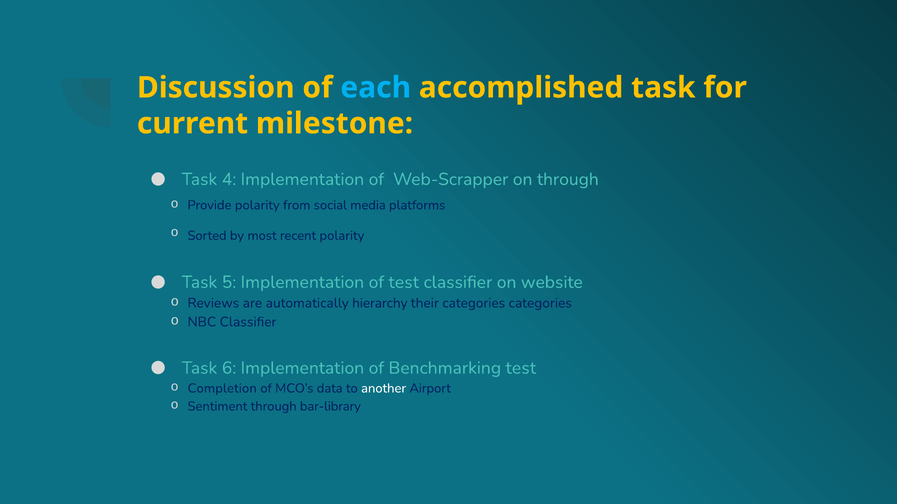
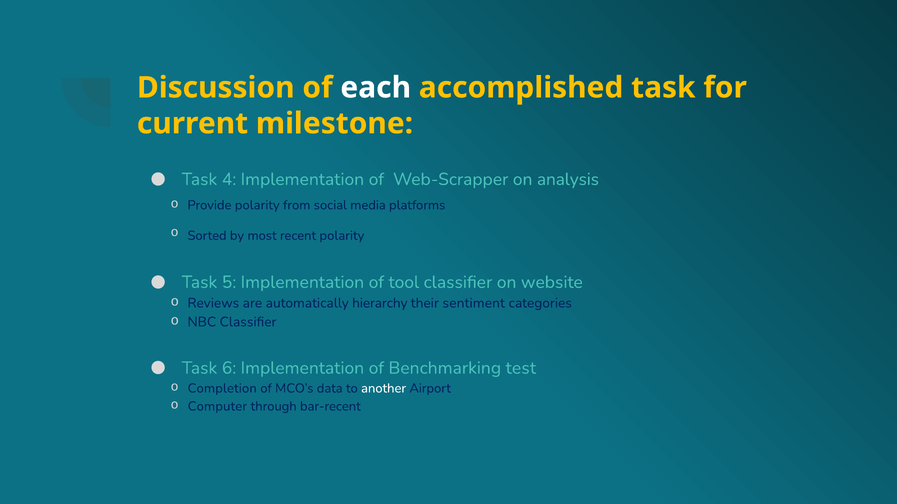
each colour: light blue -> white
on through: through -> analysis
of test: test -> tool
their categories: categories -> sentiment
Sentiment: Sentiment -> Computer
bar-library: bar-library -> bar-recent
